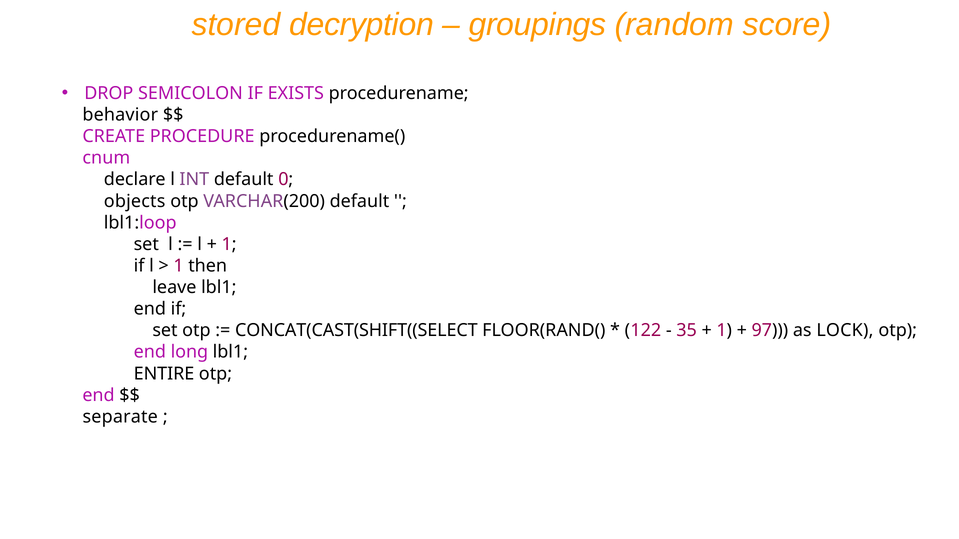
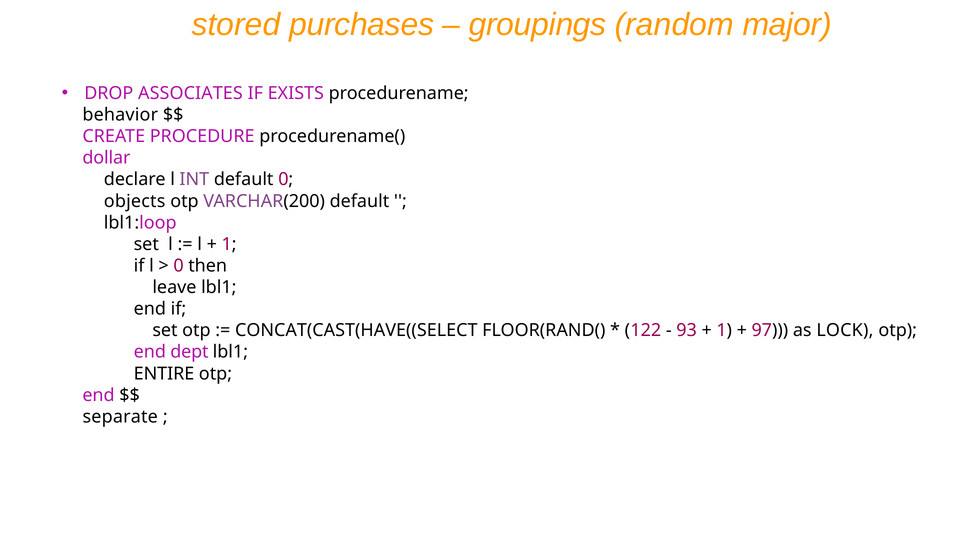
decryption: decryption -> purchases
score: score -> major
SEMICOLON: SEMICOLON -> ASSOCIATES
cnum: cnum -> dollar
1 at (179, 266): 1 -> 0
CONCAT(CAST(SHIFT((SELECT: CONCAT(CAST(SHIFT((SELECT -> CONCAT(CAST(HAVE((SELECT
35: 35 -> 93
long: long -> dept
